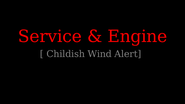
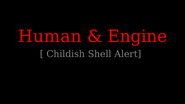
Service: Service -> Human
Wind: Wind -> Shell
